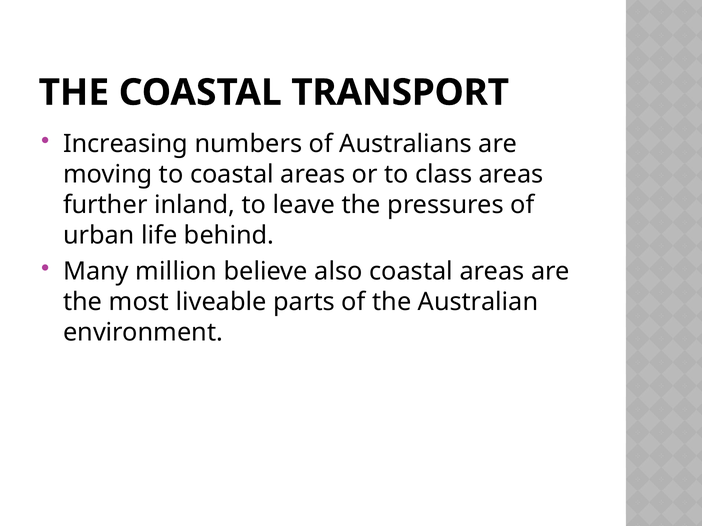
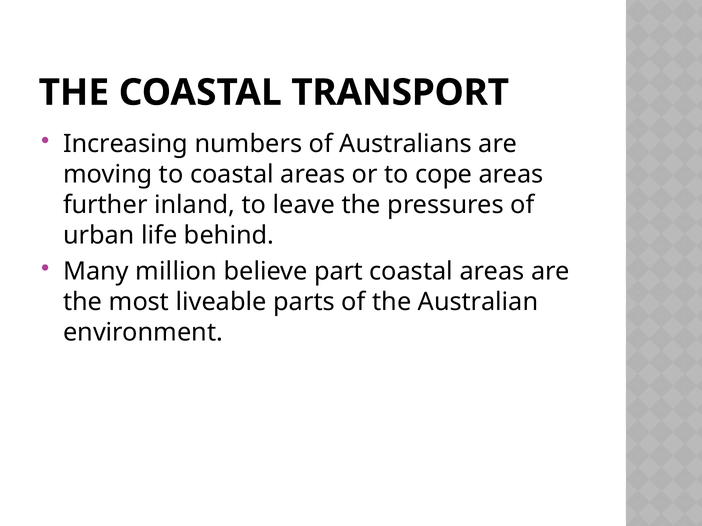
class: class -> cope
also: also -> part
